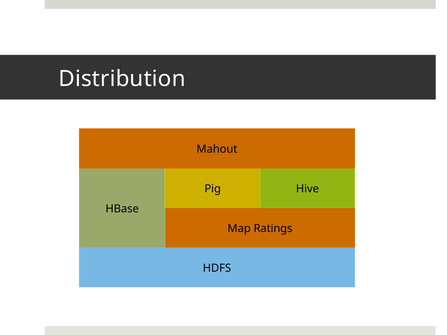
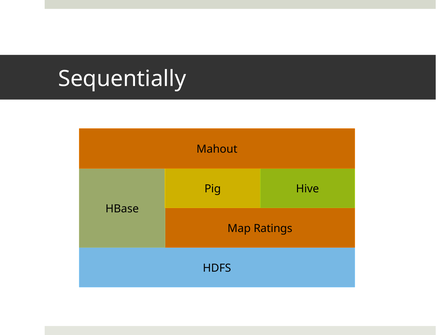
Distribution: Distribution -> Sequentially
